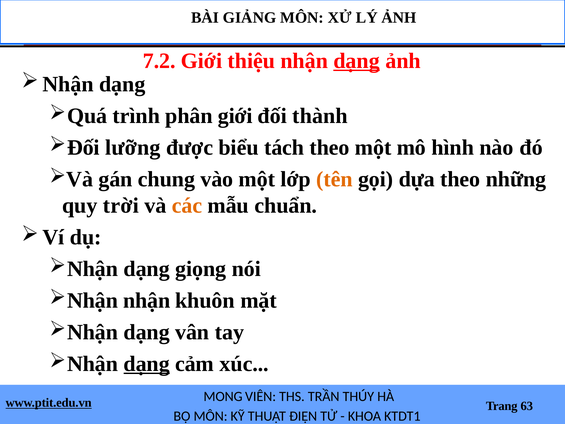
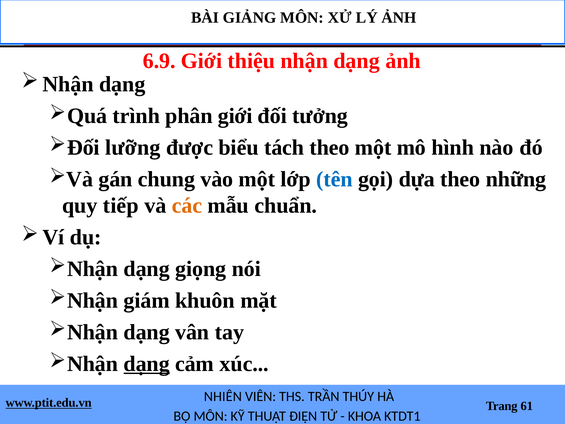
7.2: 7.2 -> 6.9
dạng at (357, 61) underline: present -> none
thành: thành -> tưởng
tên colour: orange -> blue
trời: trời -> tiếp
nhận at (147, 301): nhận -> giám
MONG: MONG -> NHIÊN
63: 63 -> 61
